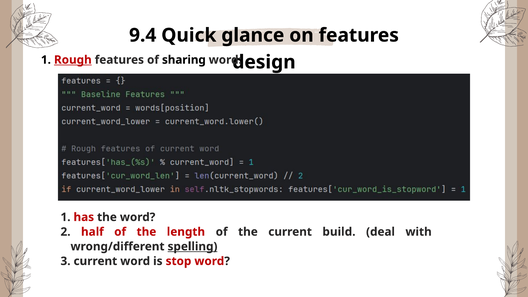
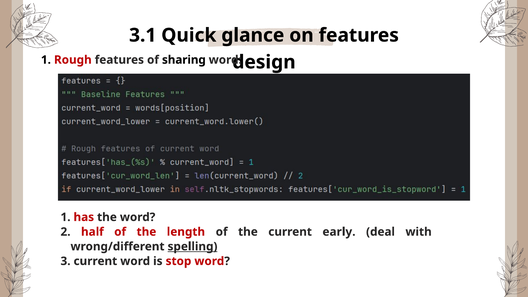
9.4: 9.4 -> 3.1
Rough underline: present -> none
build: build -> early
